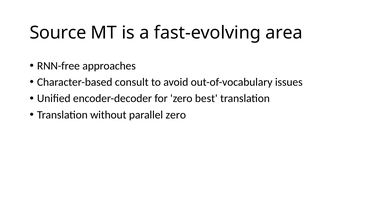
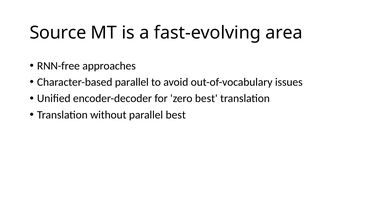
Character-based consult: consult -> parallel
parallel zero: zero -> best
